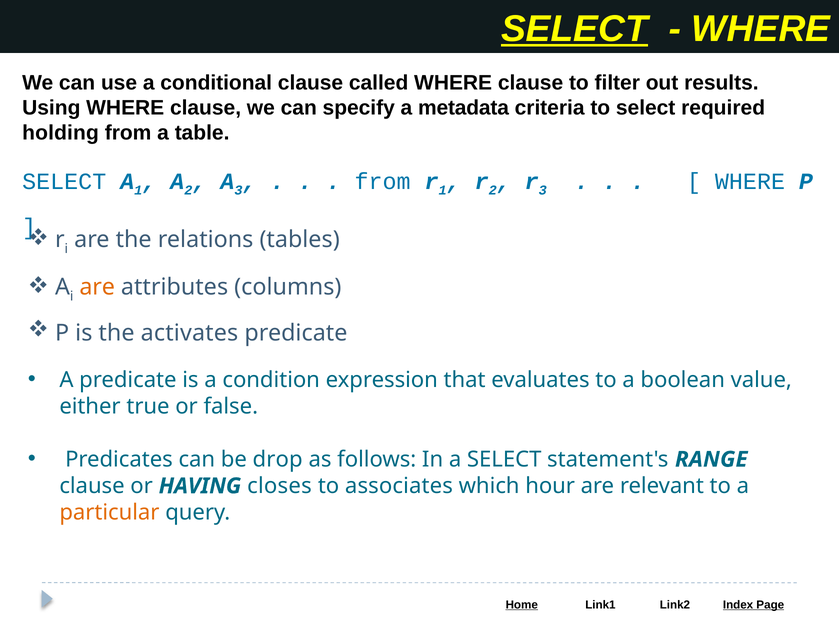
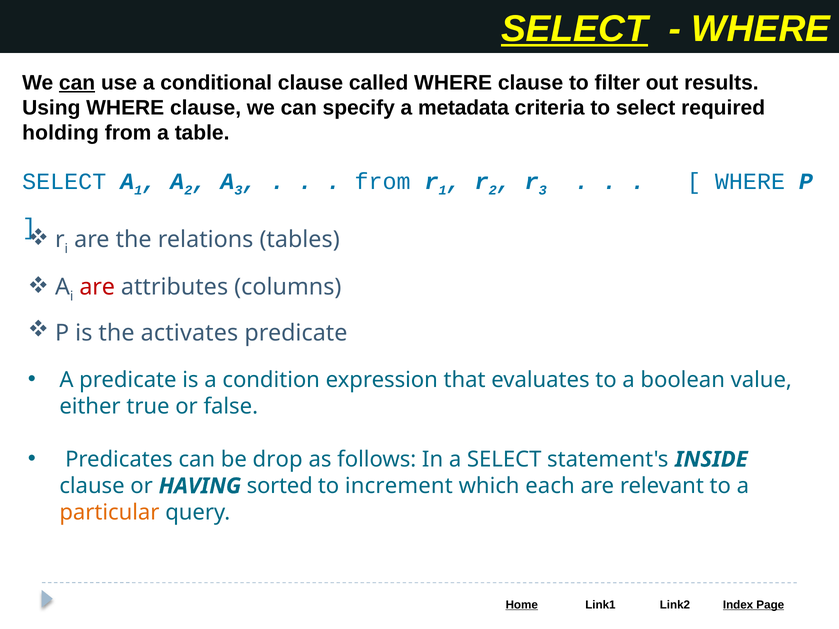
can at (77, 83) underline: none -> present
are at (97, 287) colour: orange -> red
RANGE: RANGE -> INSIDE
closes: closes -> sorted
associates: associates -> increment
hour: hour -> each
